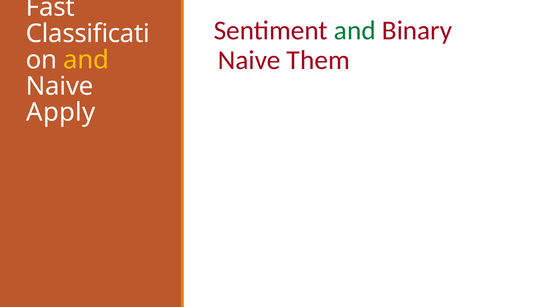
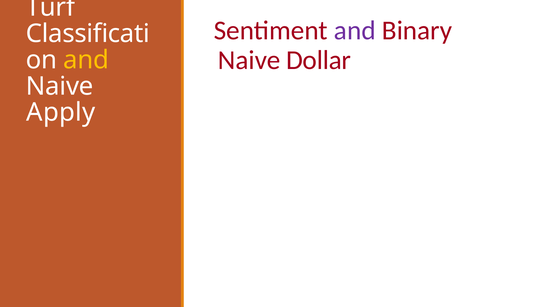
Fast: Fast -> Turf
and at (355, 31) colour: green -> purple
Them: Them -> Dollar
